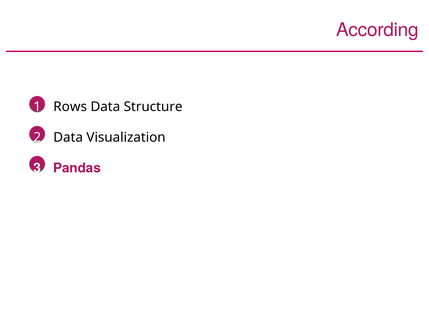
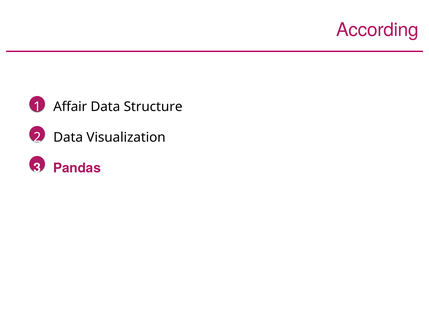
Rows: Rows -> Affair
